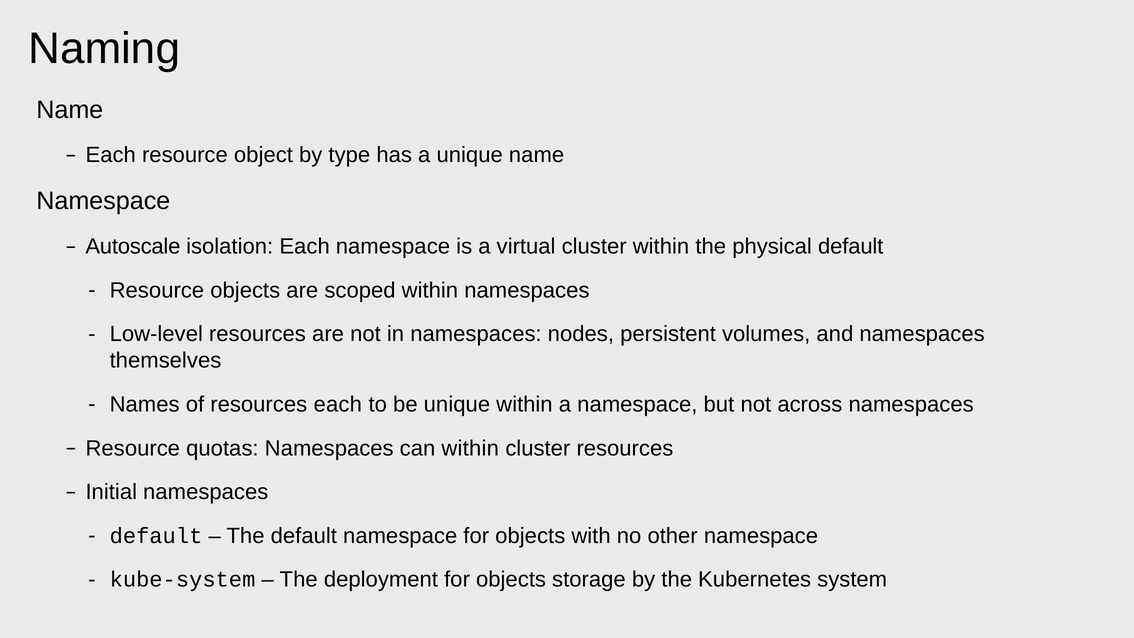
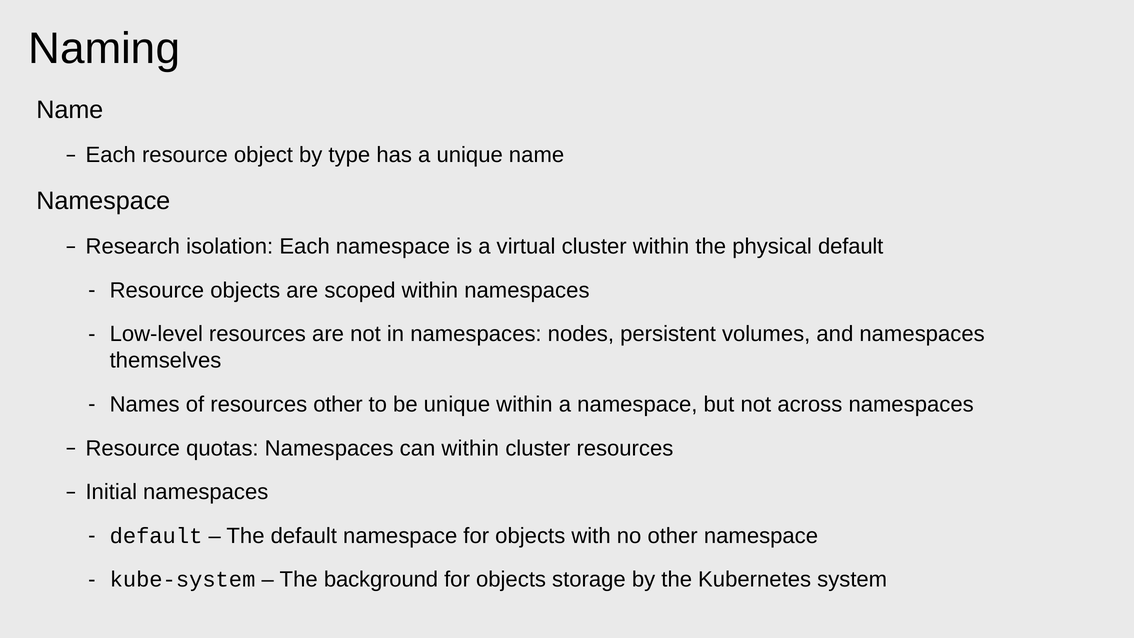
Autoscale: Autoscale -> Research
resources each: each -> other
deployment: deployment -> background
